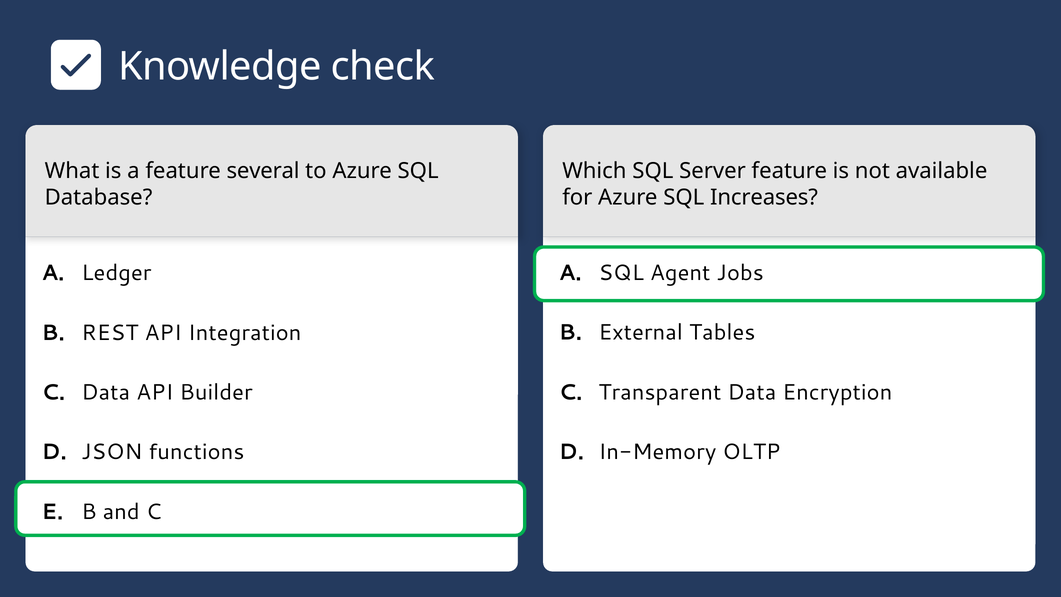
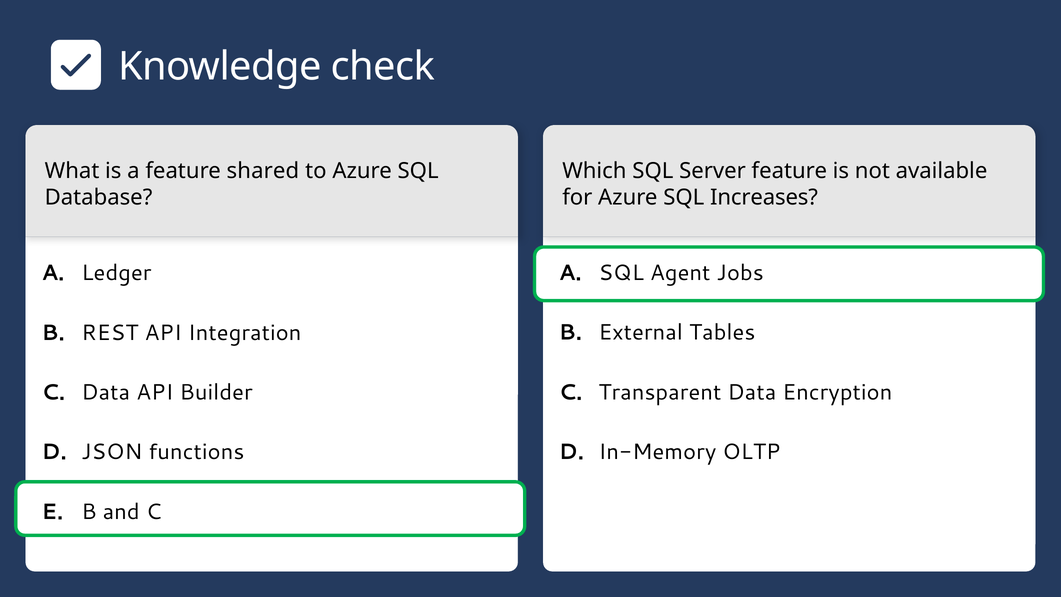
several: several -> shared
